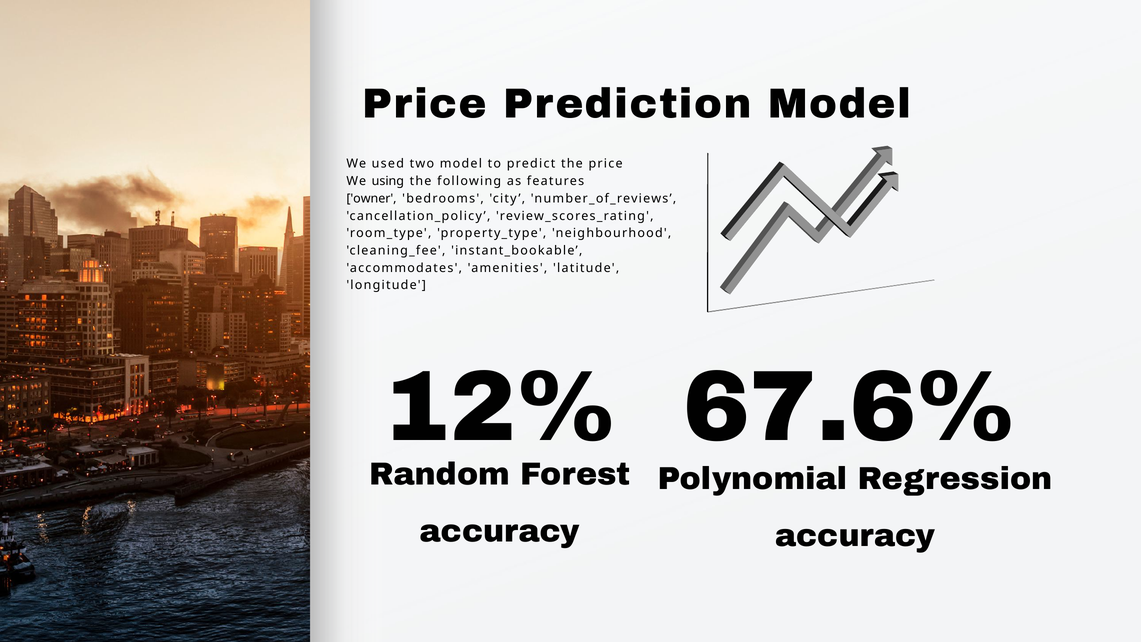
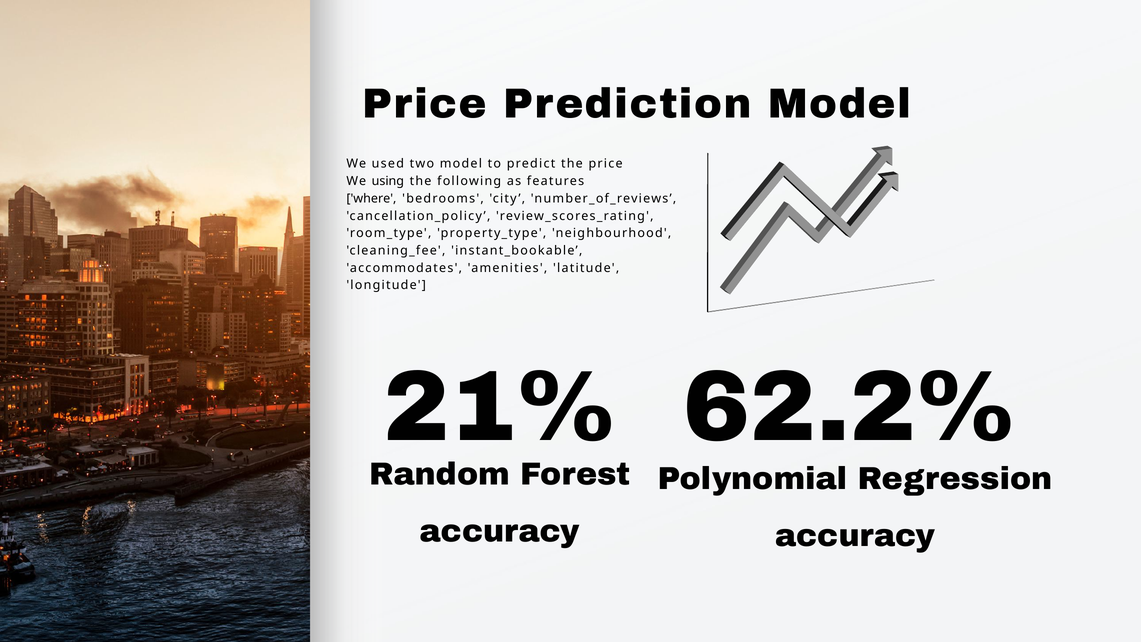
owner: owner -> where
12%: 12% -> 21%
67.6%: 67.6% -> 62.2%
